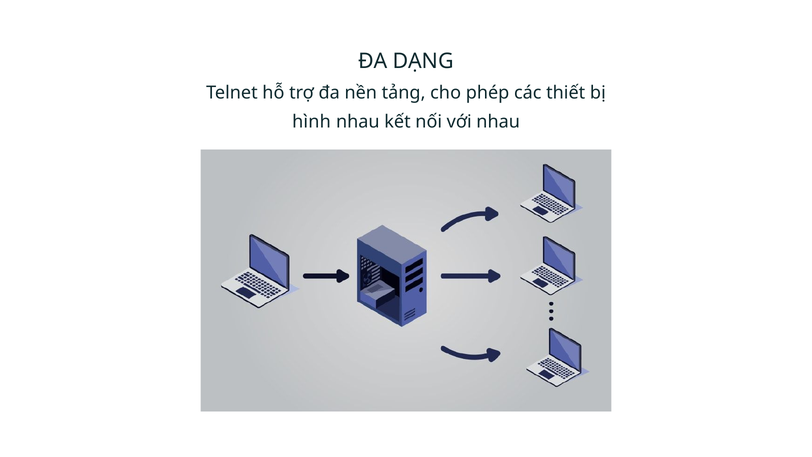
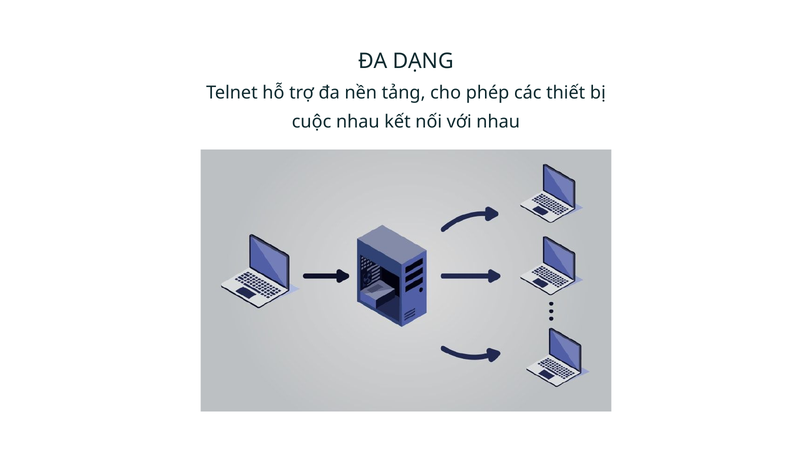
hình: hình -> cuộc
